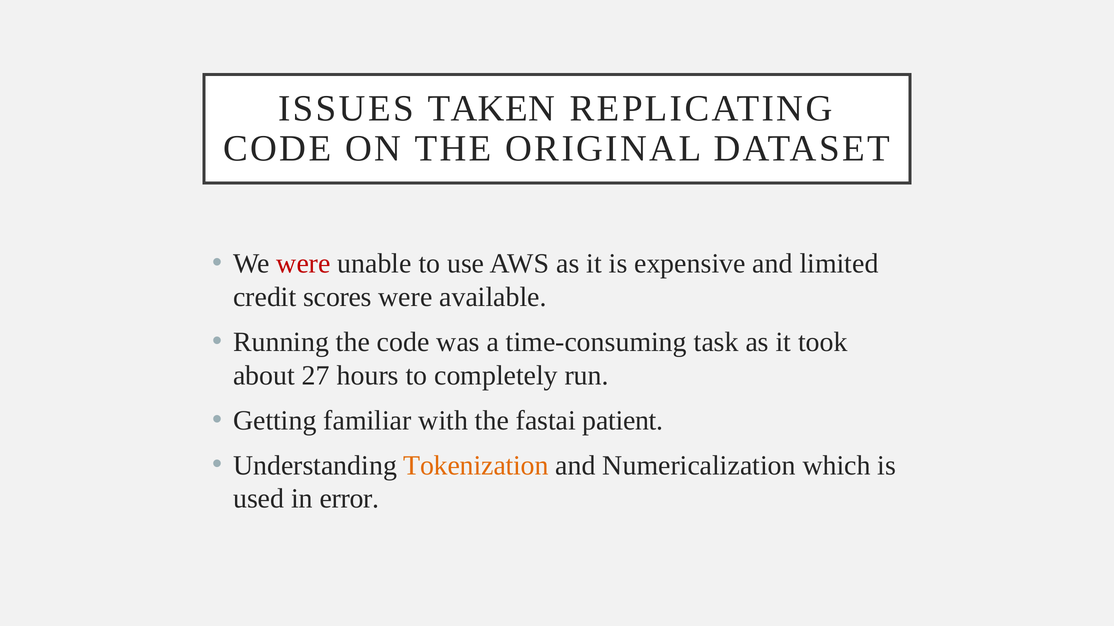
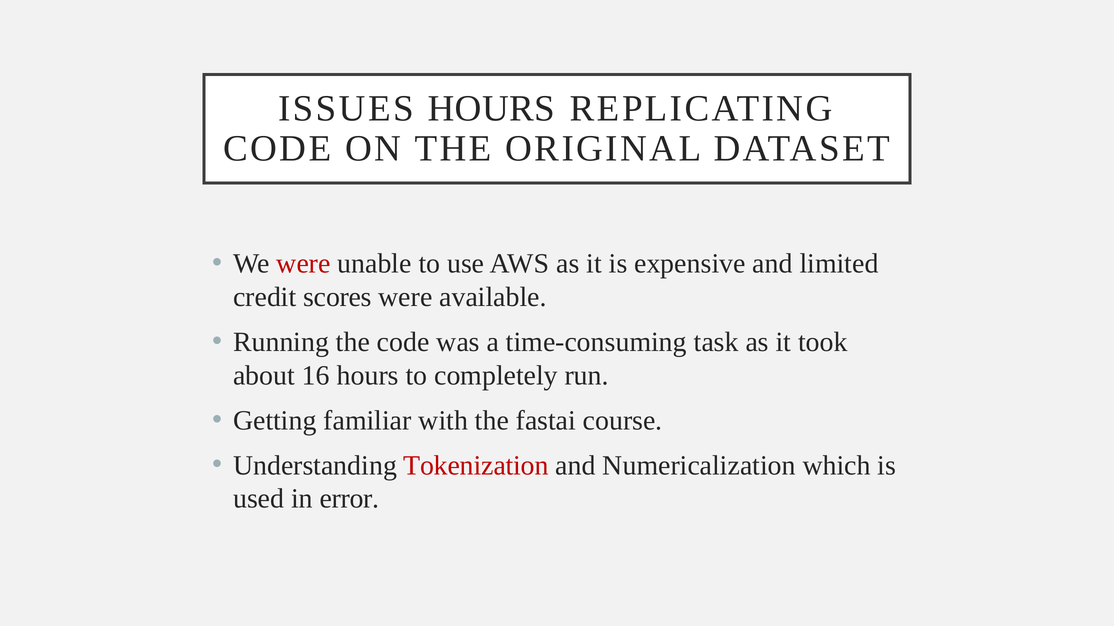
ISSUES TAKEN: TAKEN -> HOURS
27: 27 -> 16
patient: patient -> course
Tokenization colour: orange -> red
